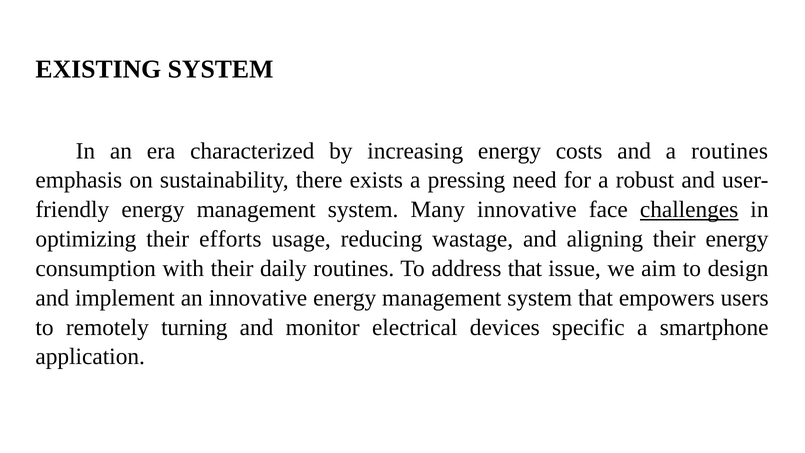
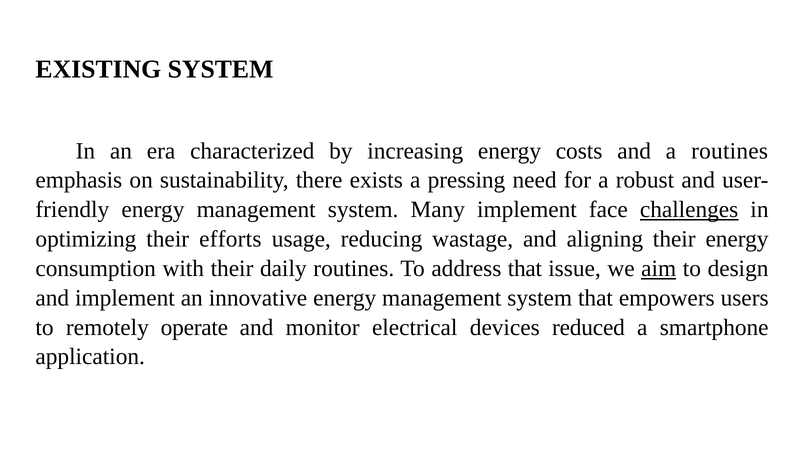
Many innovative: innovative -> implement
aim underline: none -> present
turning: turning -> operate
specific: specific -> reduced
